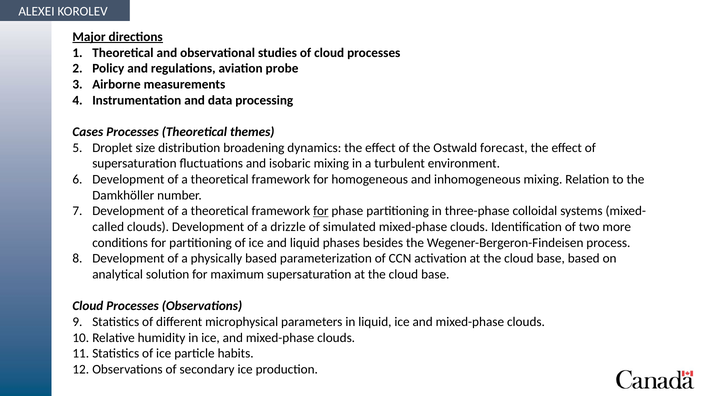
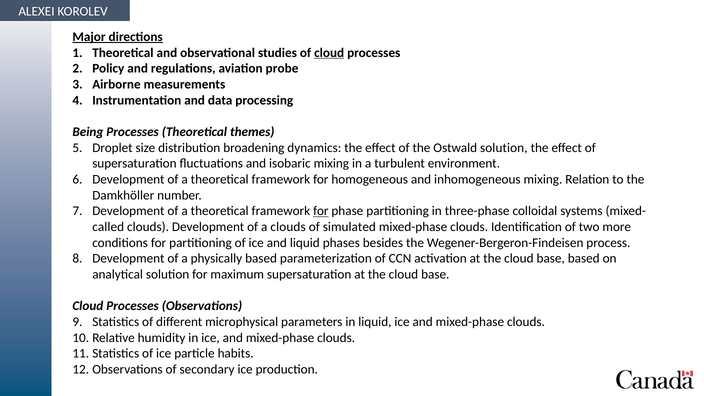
cloud at (329, 53) underline: none -> present
Cases: Cases -> Being
Ostwald forecast: forecast -> solution
a drizzle: drizzle -> clouds
